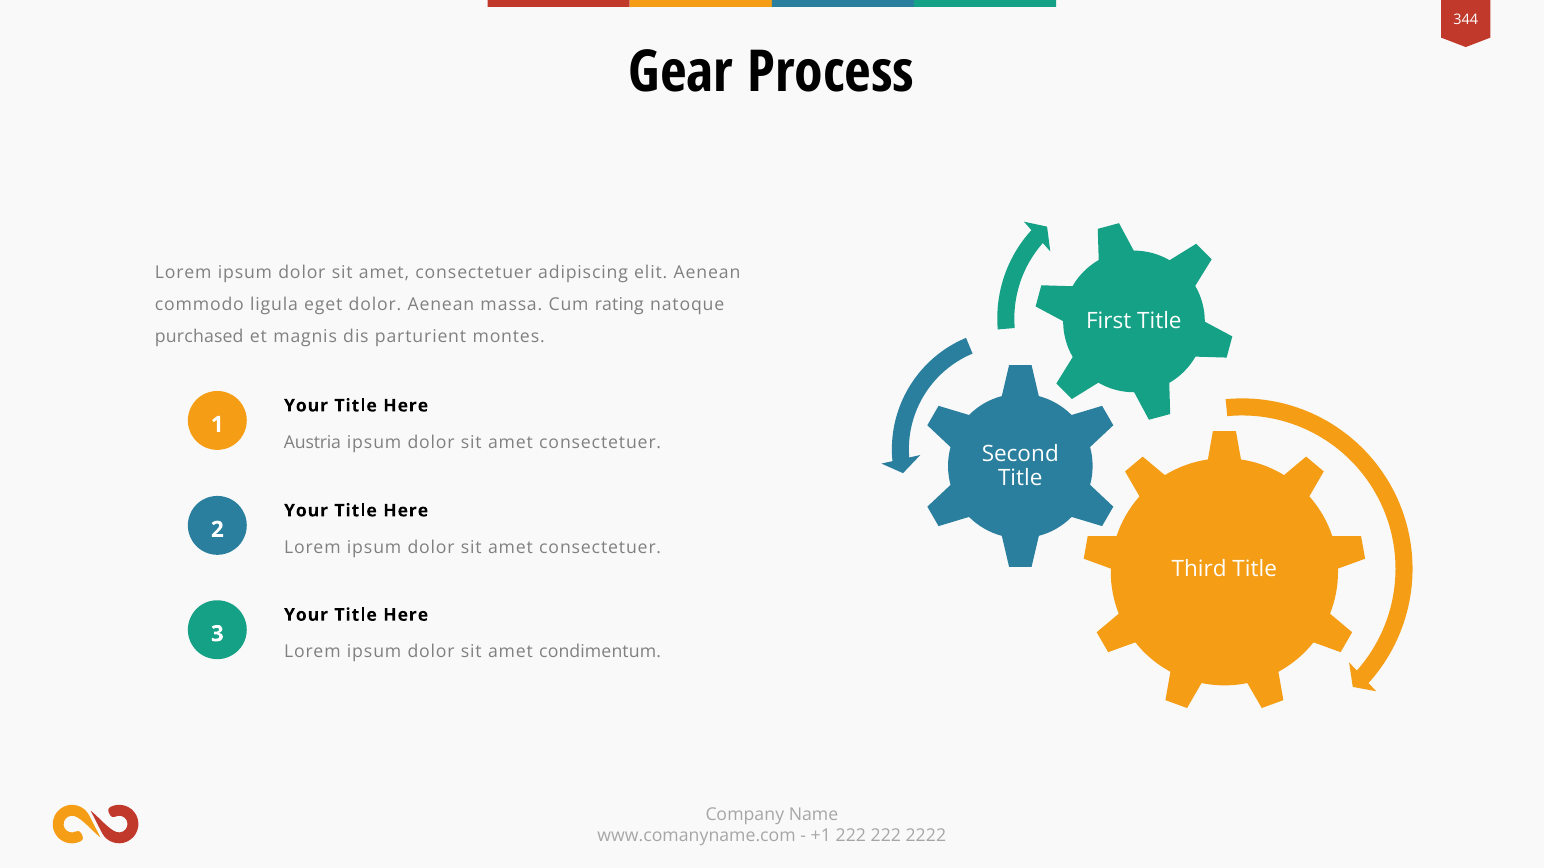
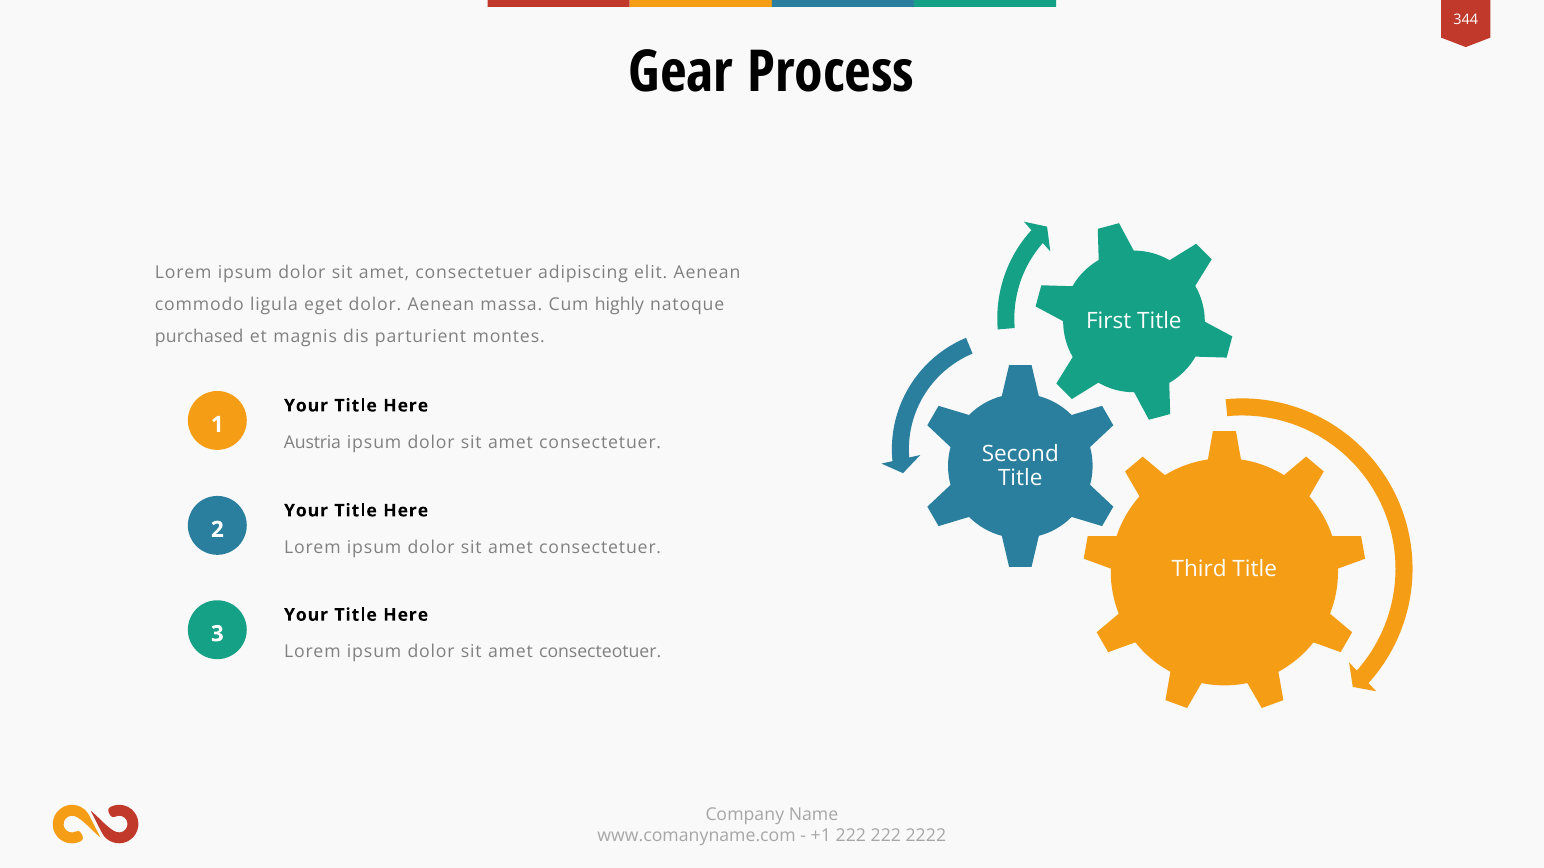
rating: rating -> highly
condimentum: condimentum -> consecteotuer
